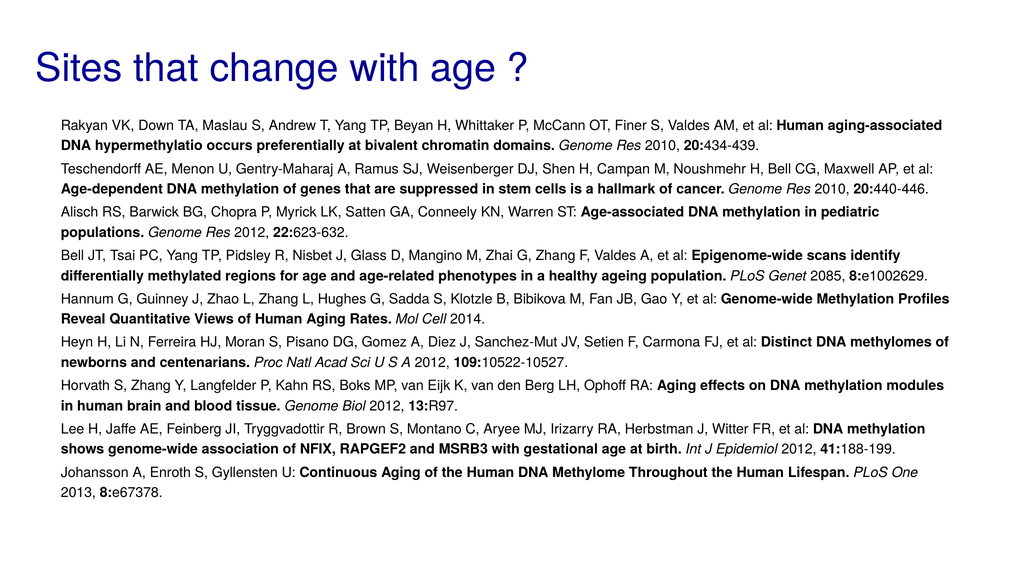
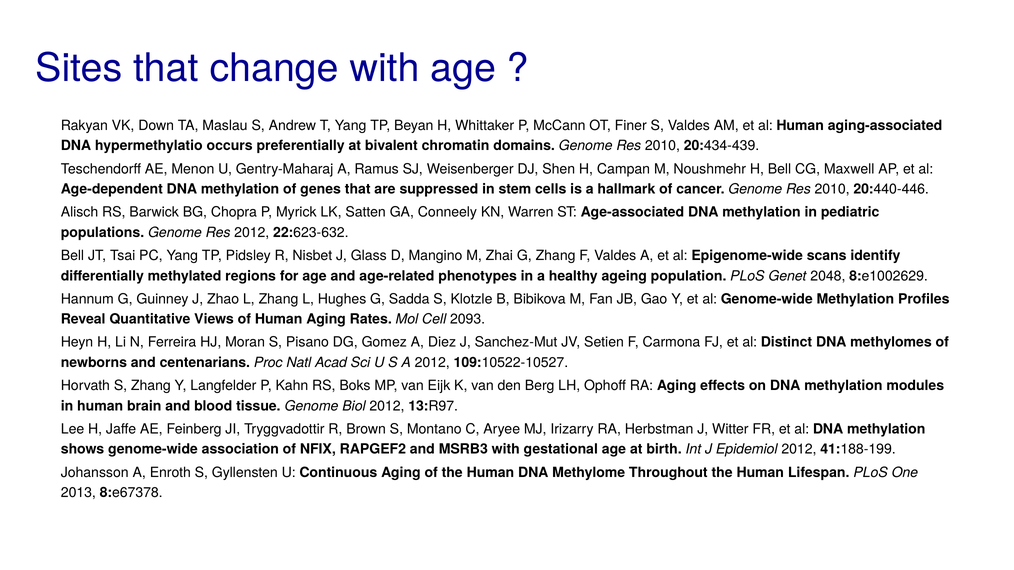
2085: 2085 -> 2048
2014: 2014 -> 2093
